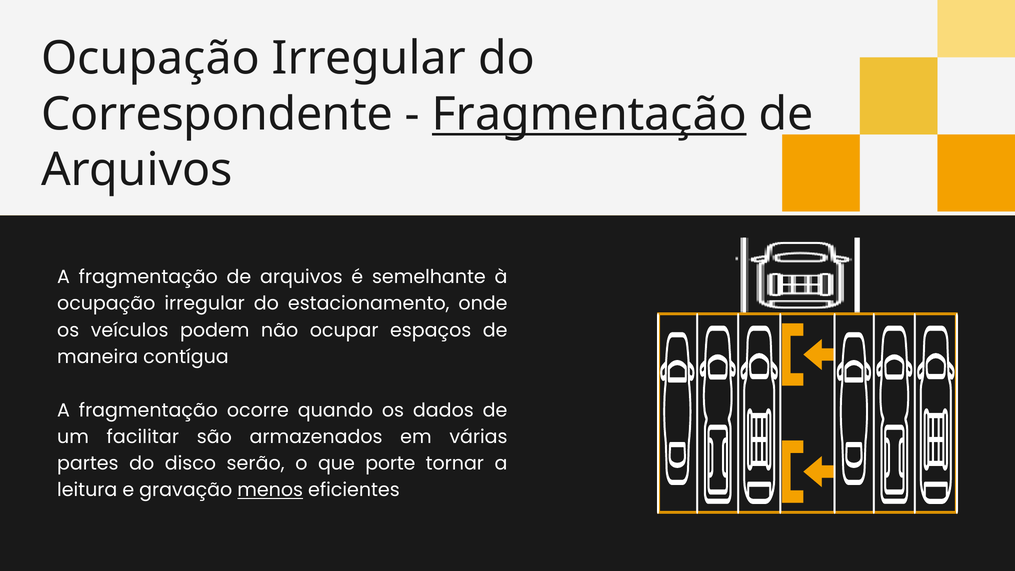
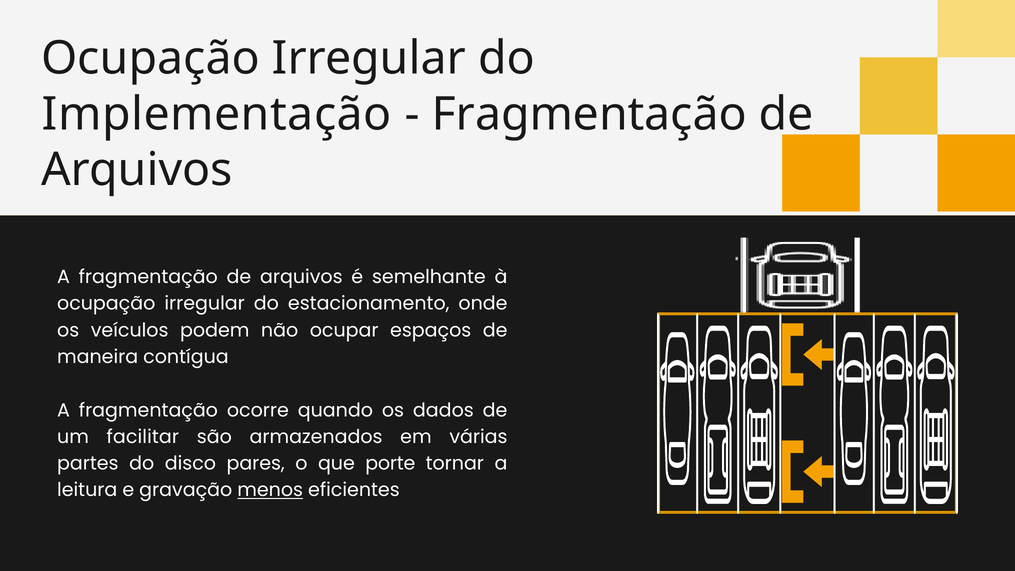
Correspondente: Correspondente -> Implementação
Fragmentação at (589, 114) underline: present -> none
serão: serão -> pares
